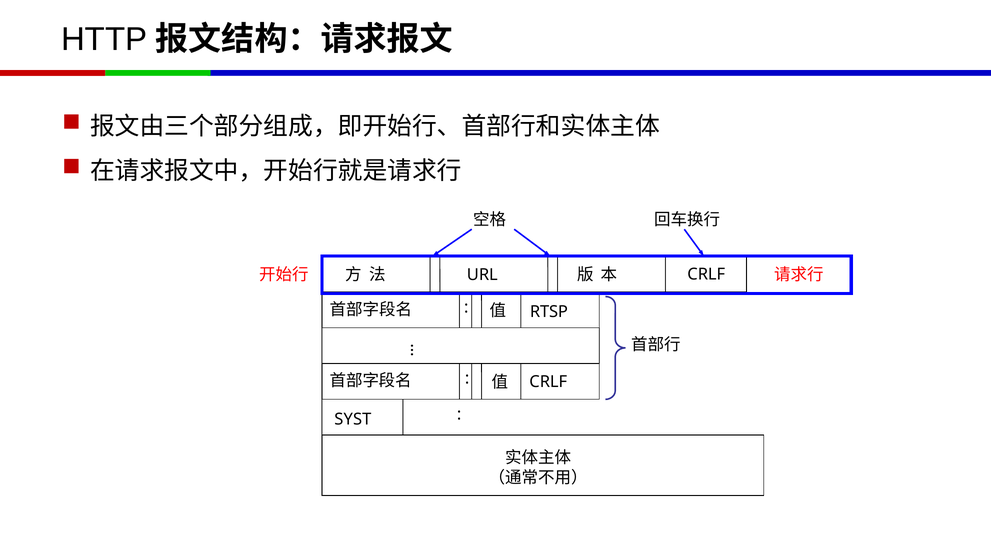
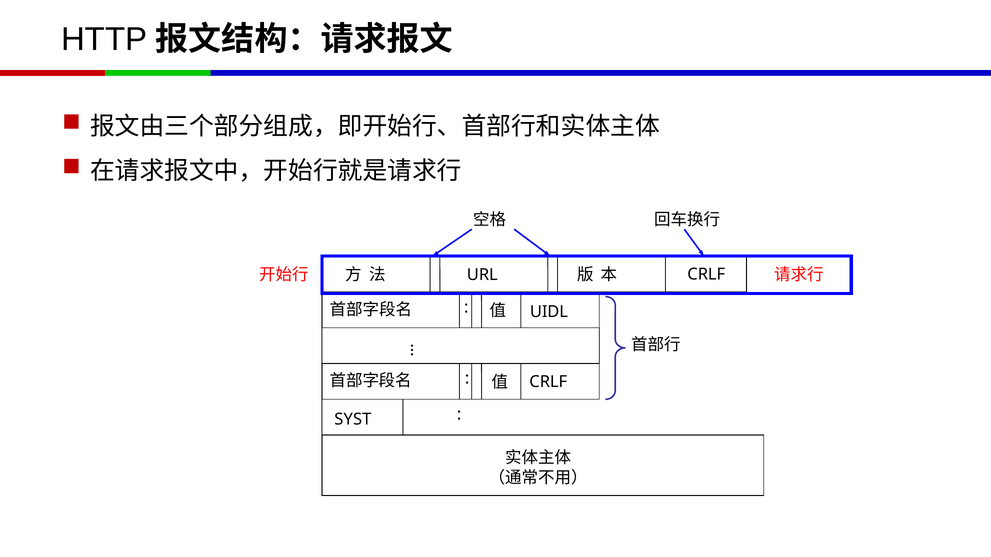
RTSP: RTSP -> UIDL
